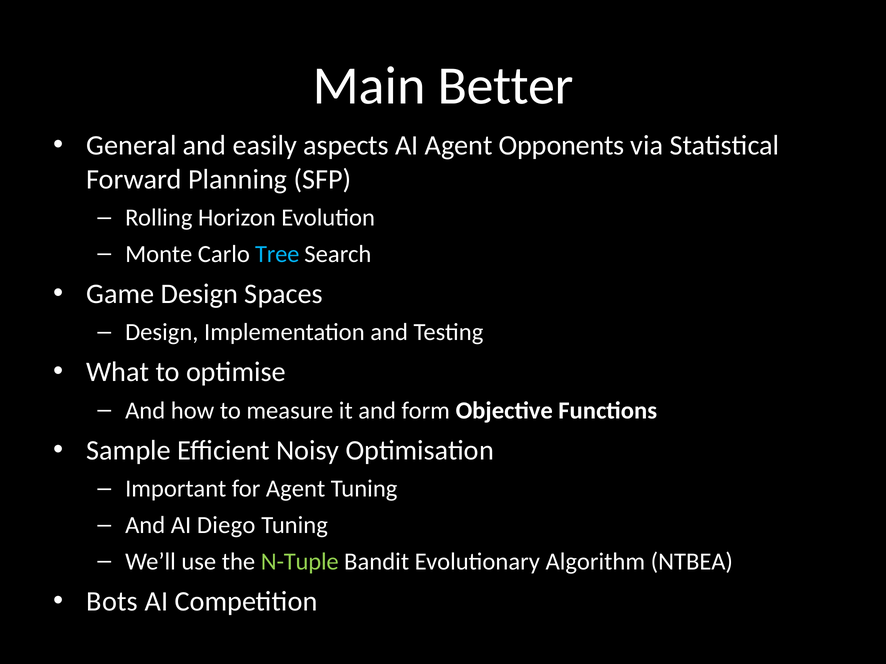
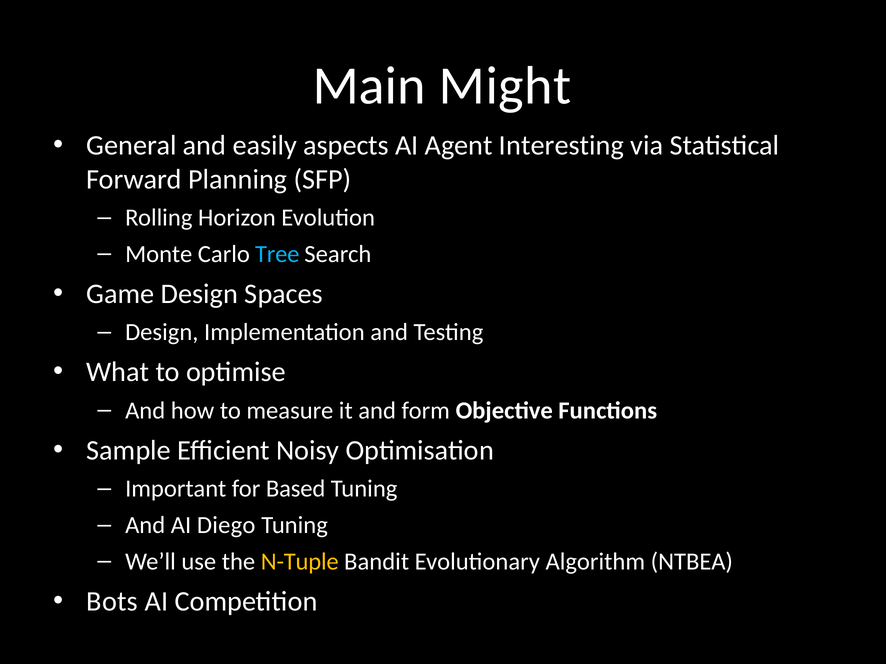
Better: Better -> Might
Opponents: Opponents -> Interesting
for Agent: Agent -> Based
N-Tuple colour: light green -> yellow
